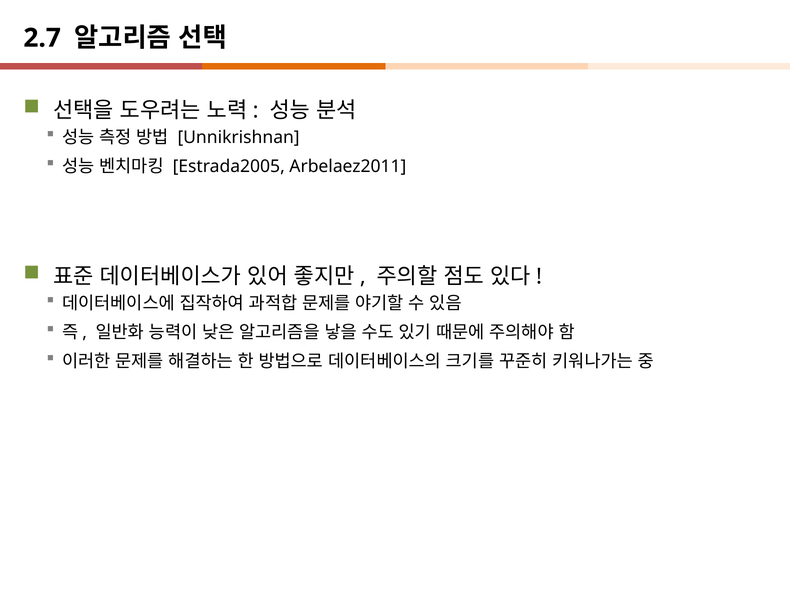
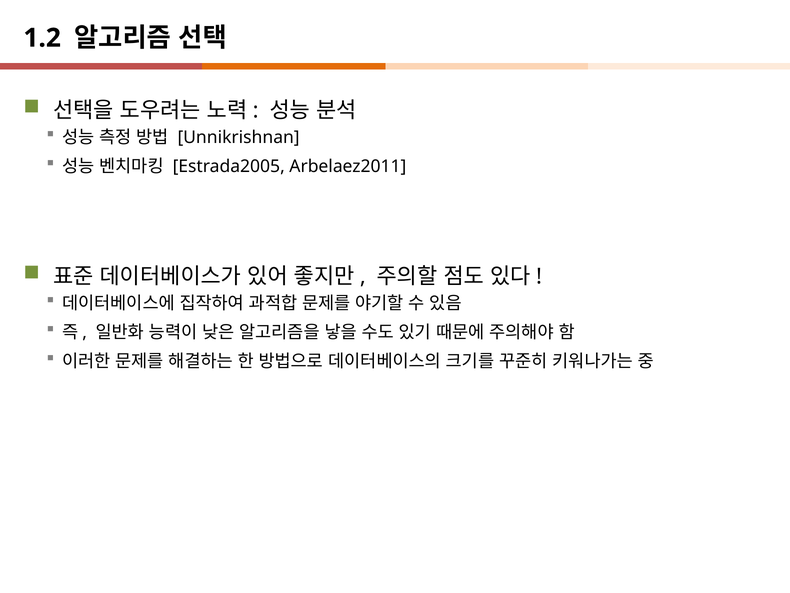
2.7: 2.7 -> 1.2
